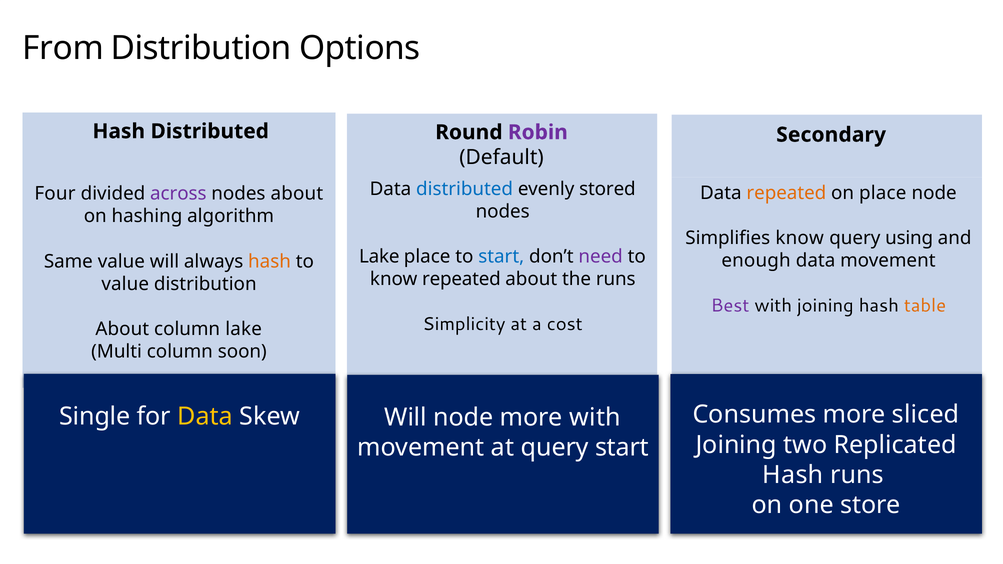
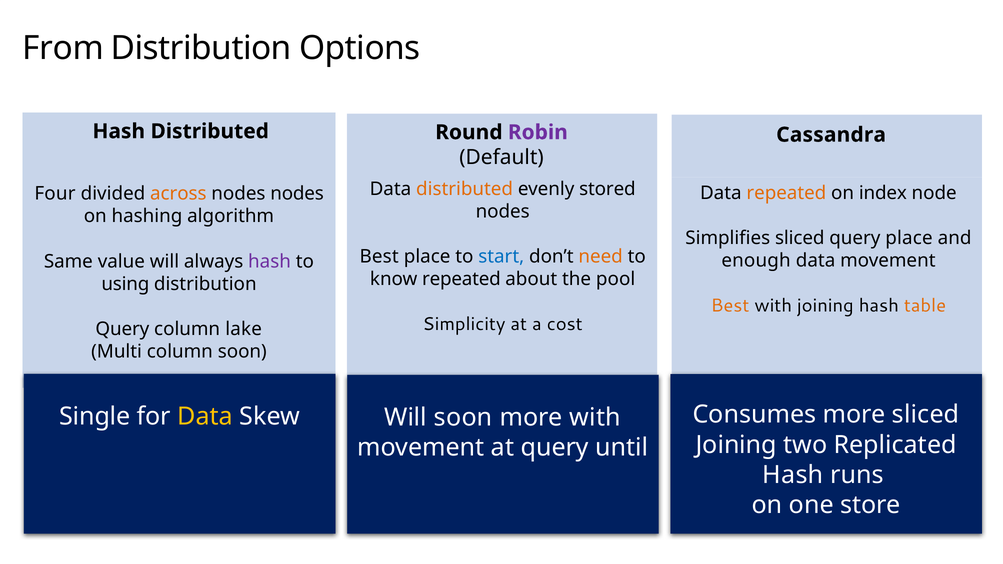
Secondary: Secondary -> Cassandra
distributed at (465, 189) colour: blue -> orange
on place: place -> index
across colour: purple -> orange
nodes about: about -> nodes
Simplifies know: know -> sliced
query using: using -> place
Lake at (379, 257): Lake -> Best
need colour: purple -> orange
hash at (270, 261) colour: orange -> purple
the runs: runs -> pool
value at (125, 284): value -> using
Best at (730, 306) colour: purple -> orange
About at (122, 329): About -> Query
Will node: node -> soon
query start: start -> until
